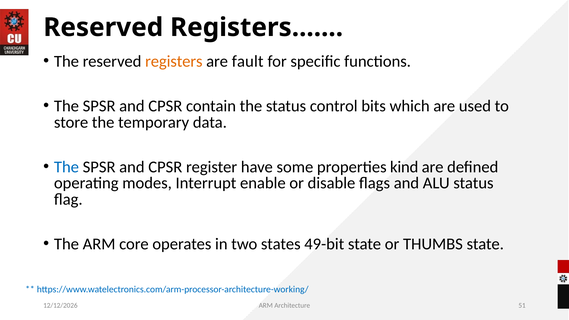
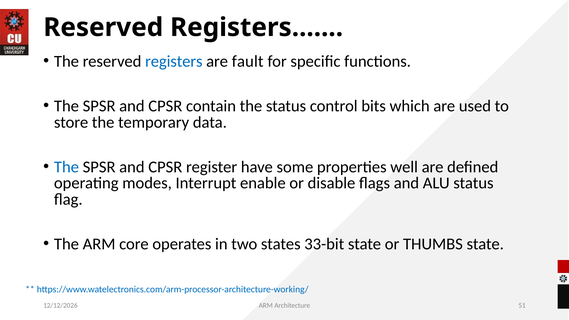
registers at (174, 61) colour: orange -> blue
kind: kind -> well
49-bit: 49-bit -> 33-bit
